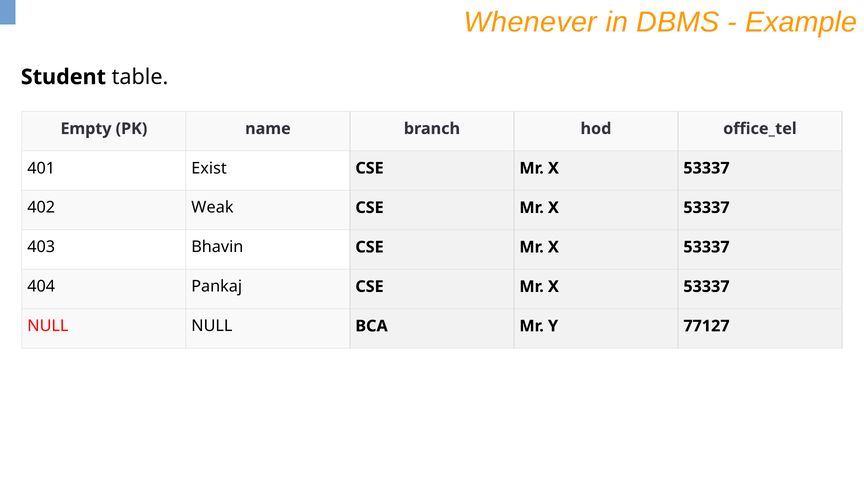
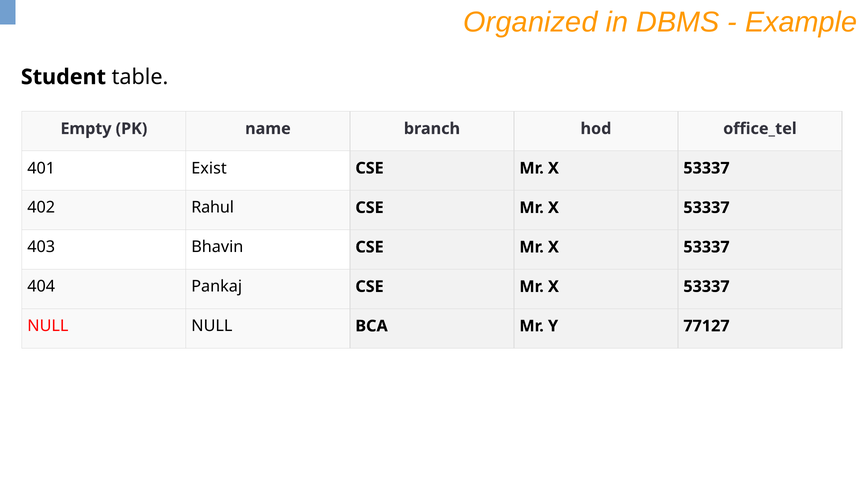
Whenever: Whenever -> Organized
Weak: Weak -> Rahul
